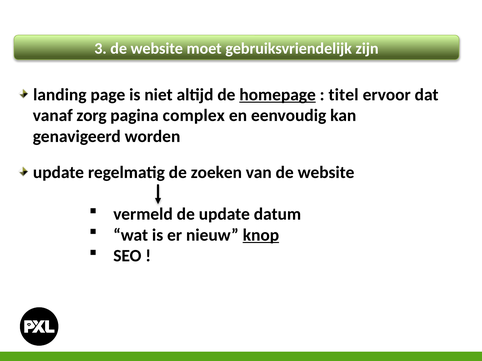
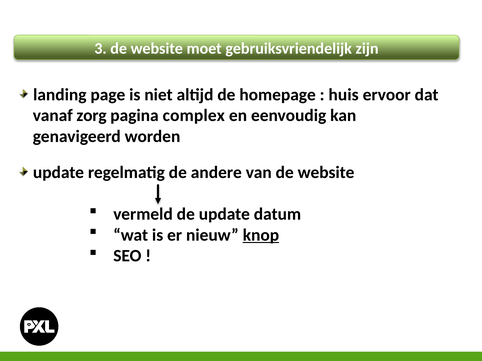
homepage underline: present -> none
titel: titel -> huis
zoeken: zoeken -> andere
